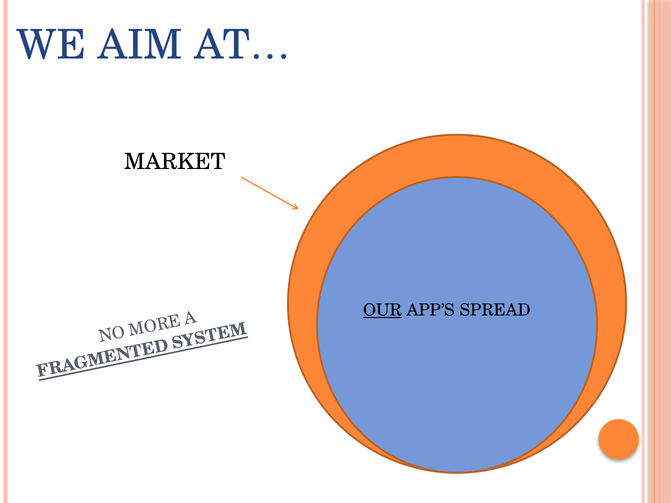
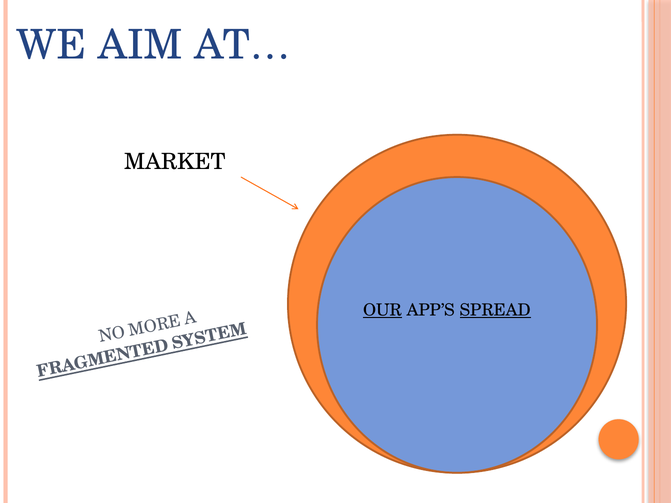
SPREAD underline: none -> present
